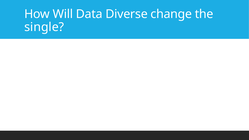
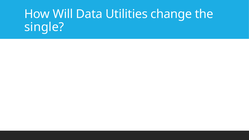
Diverse: Diverse -> Utilities
